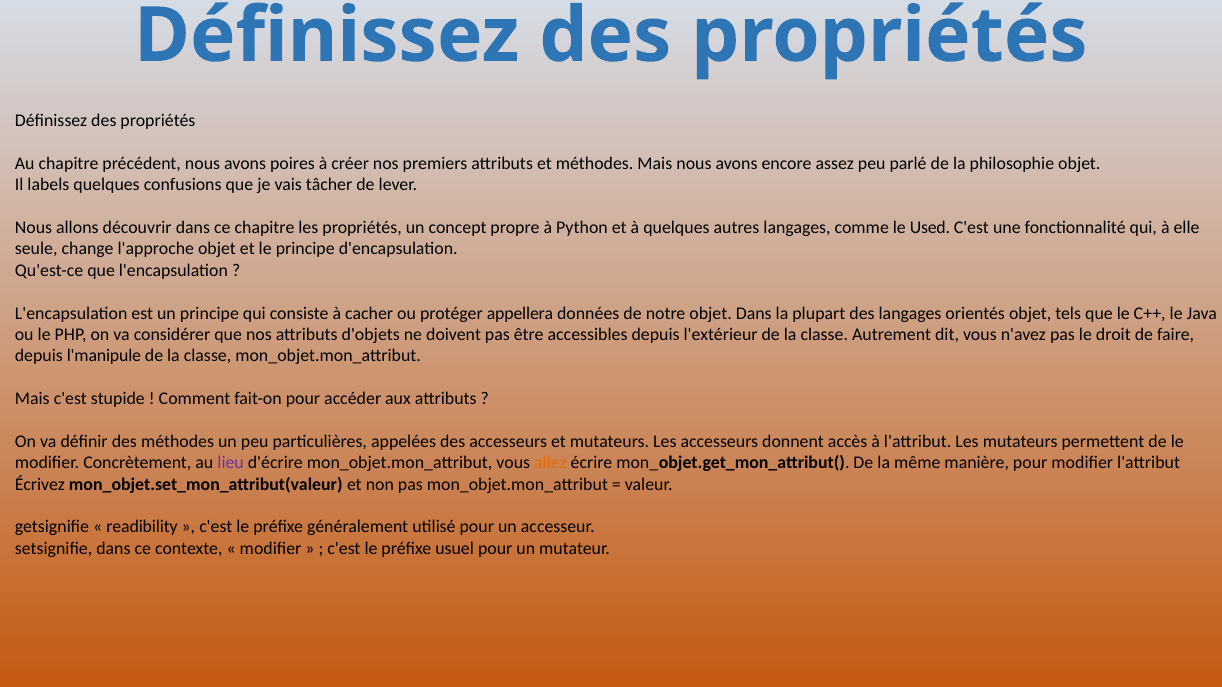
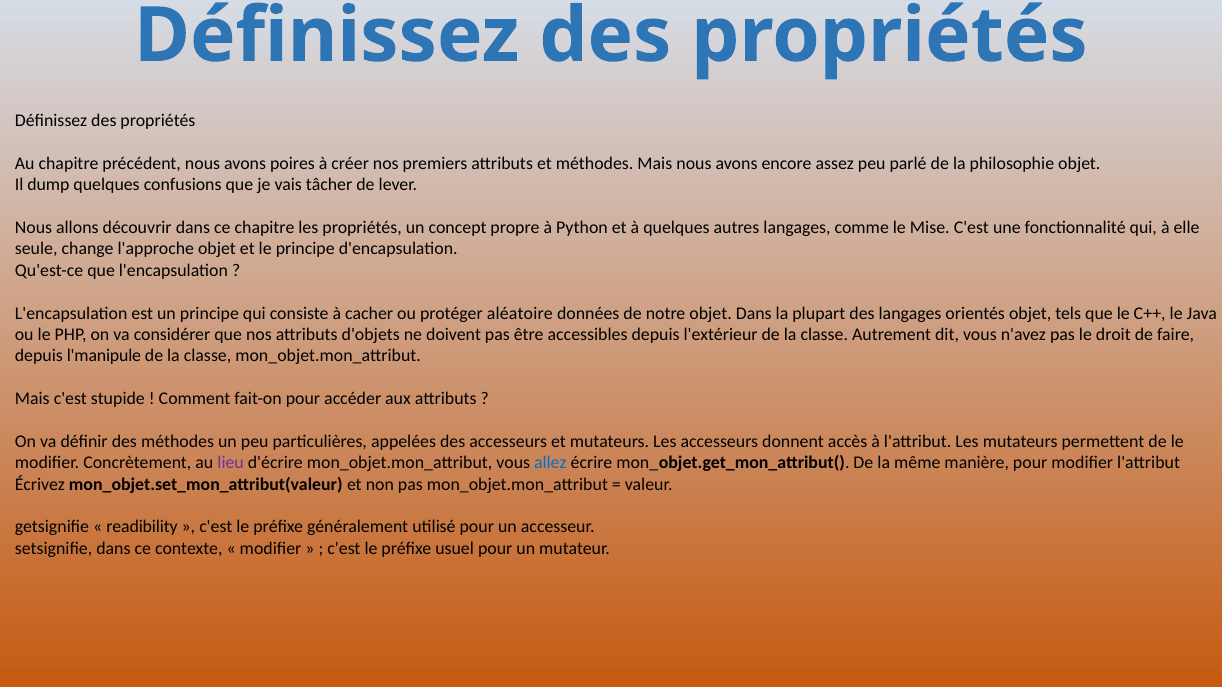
labels: labels -> dump
Used: Used -> Mise
appellera: appellera -> aléatoire
allez colour: orange -> blue
